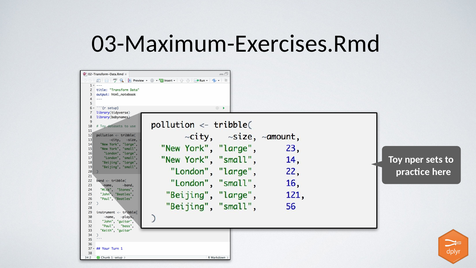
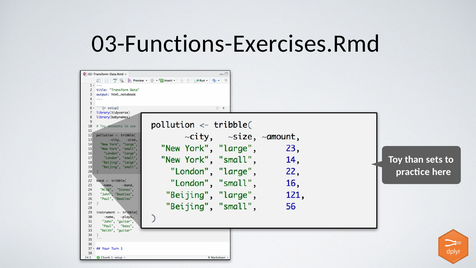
03-Maximum-Exercises.Rmd: 03-Maximum-Exercises.Rmd -> 03-Functions-Exercises.Rmd
nper: nper -> than
